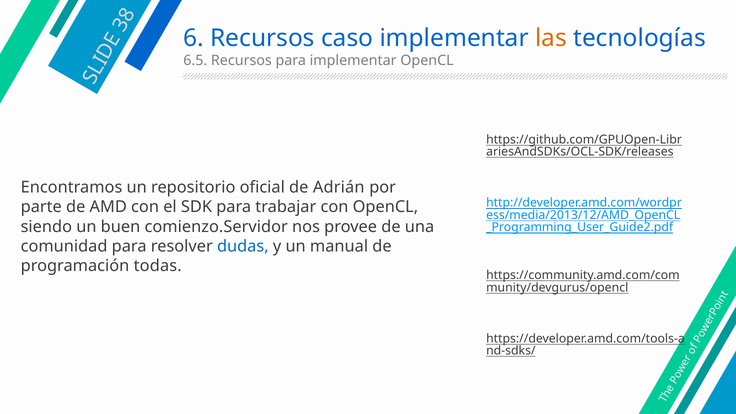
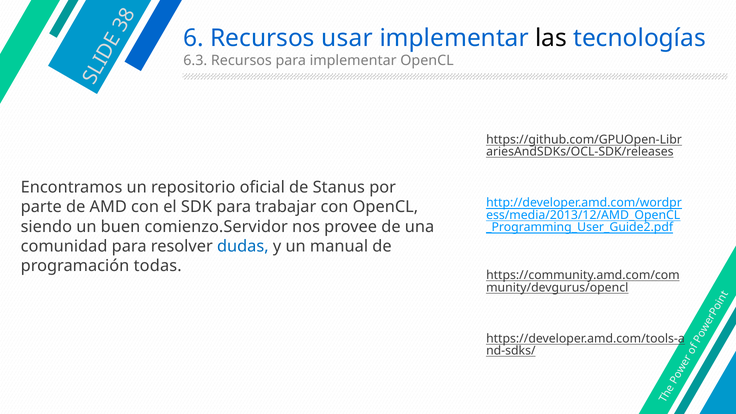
caso: caso -> usar
las colour: orange -> black
6.5: 6.5 -> 6.3
Adrián: Adrián -> Stanus
